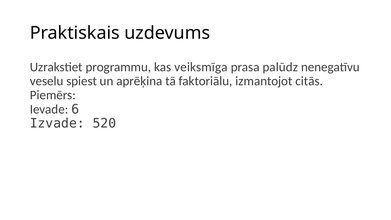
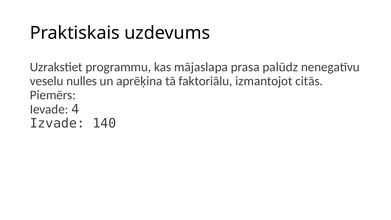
veiksmīga: veiksmīga -> mājaslapa
spiest: spiest -> nulles
6: 6 -> 4
520: 520 -> 140
